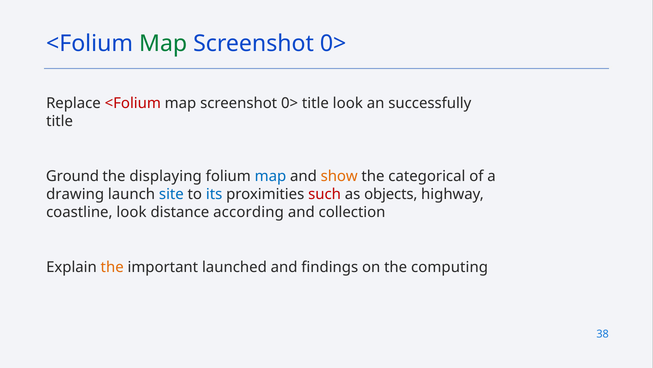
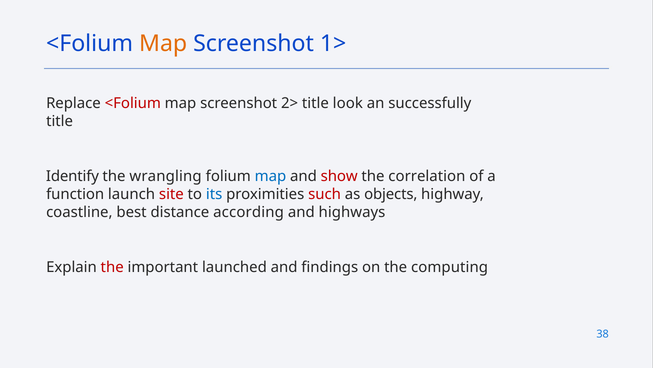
Map at (163, 44) colour: green -> orange
0> at (333, 44): 0> -> 1>
0> at (290, 103): 0> -> 2>
Ground: Ground -> Identify
displaying: displaying -> wrangling
show colour: orange -> red
categorical: categorical -> correlation
drawing: drawing -> function
site colour: blue -> red
coastline look: look -> best
collection: collection -> highways
the at (112, 267) colour: orange -> red
